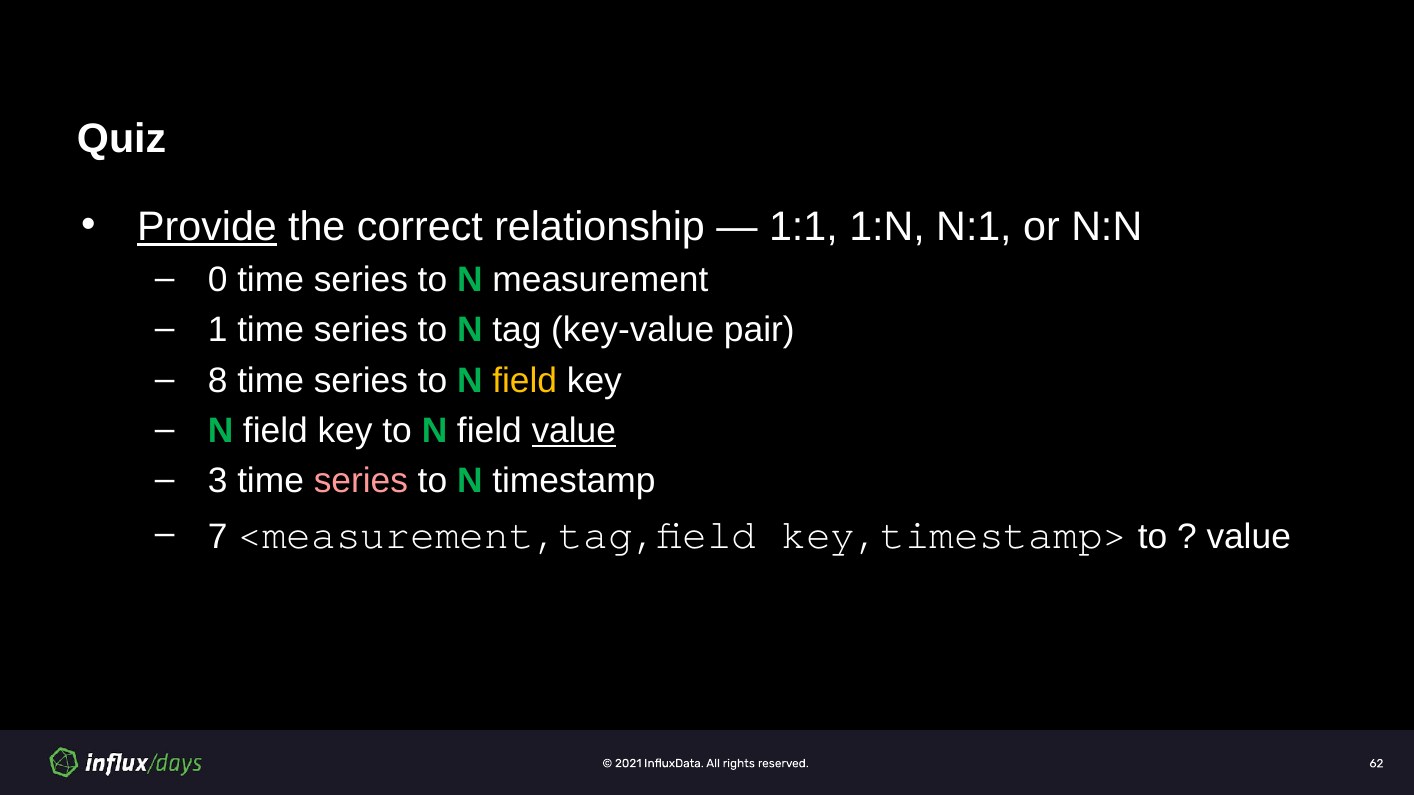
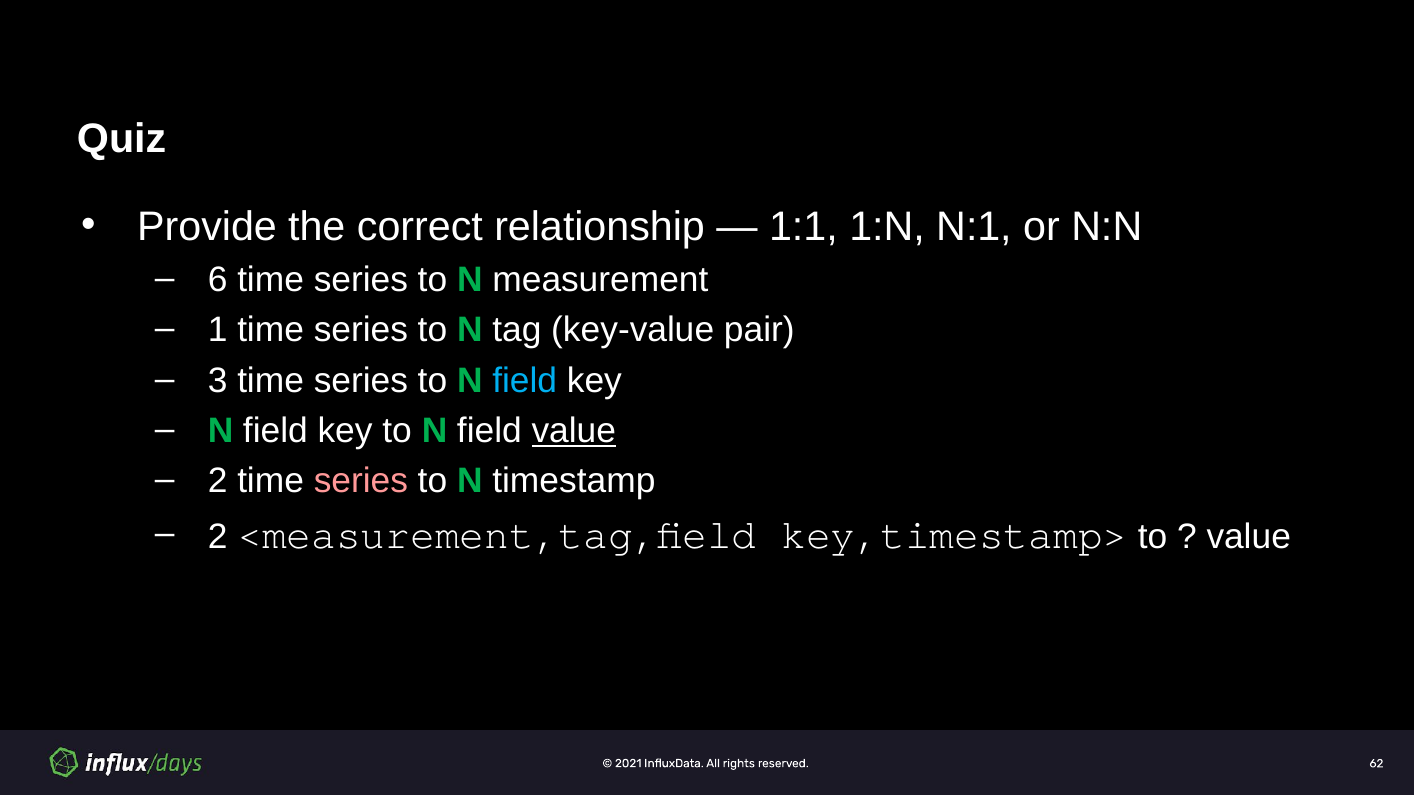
Provide underline: present -> none
0: 0 -> 6
8: 8 -> 3
field at (525, 381) colour: yellow -> light blue
3 at (218, 481): 3 -> 2
7 at (218, 537): 7 -> 2
